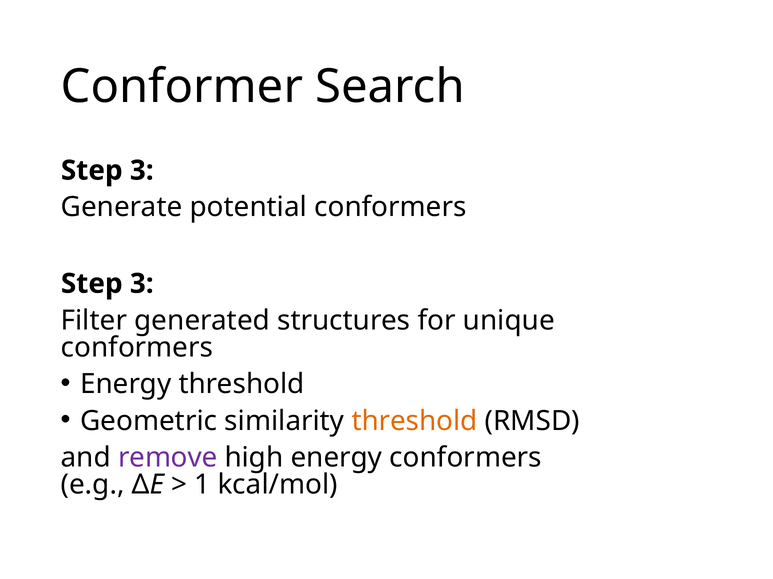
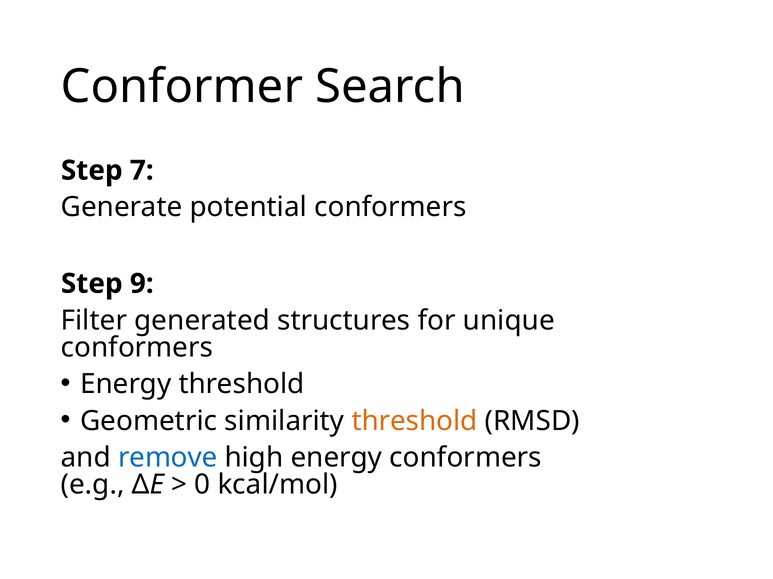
3 at (142, 171): 3 -> 7
3 at (142, 284): 3 -> 9
remove colour: purple -> blue
1: 1 -> 0
